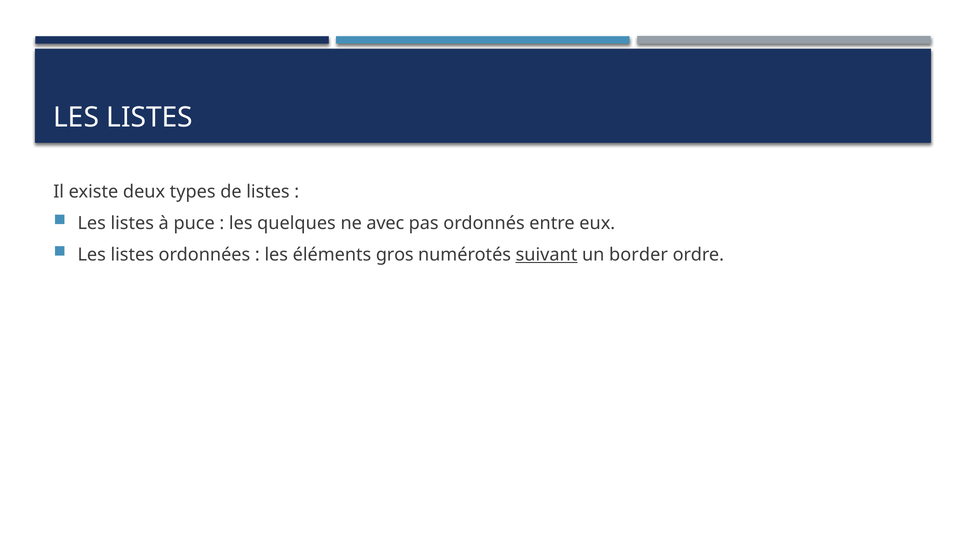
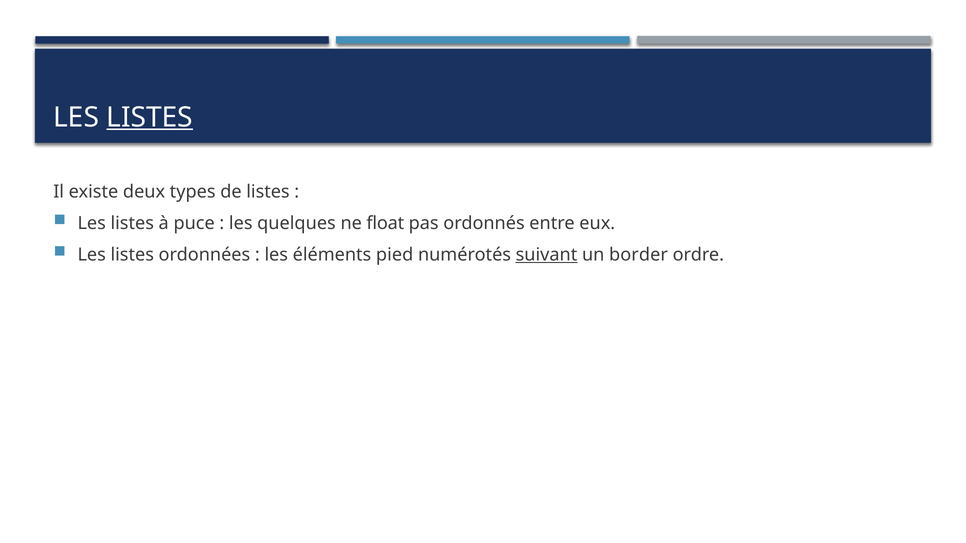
LISTES at (150, 117) underline: none -> present
avec: avec -> float
gros: gros -> pied
